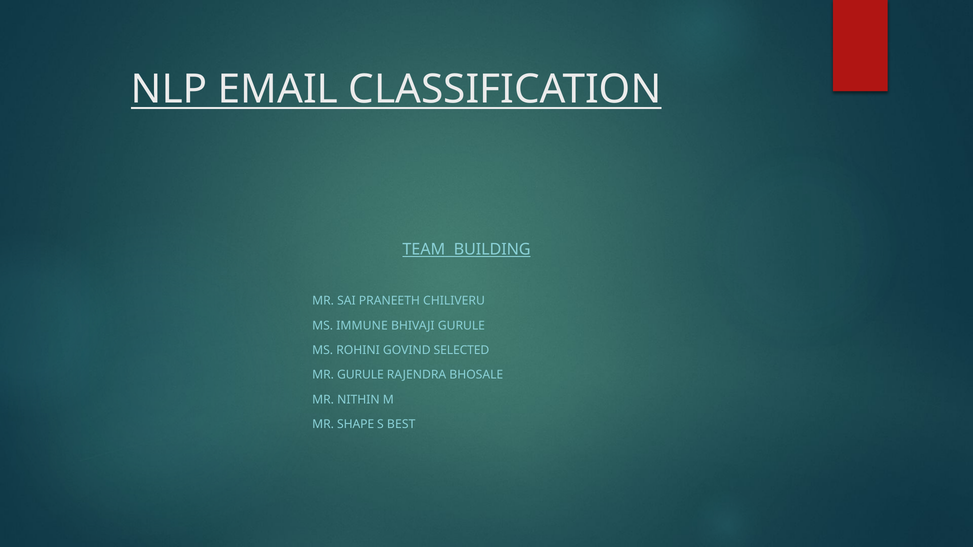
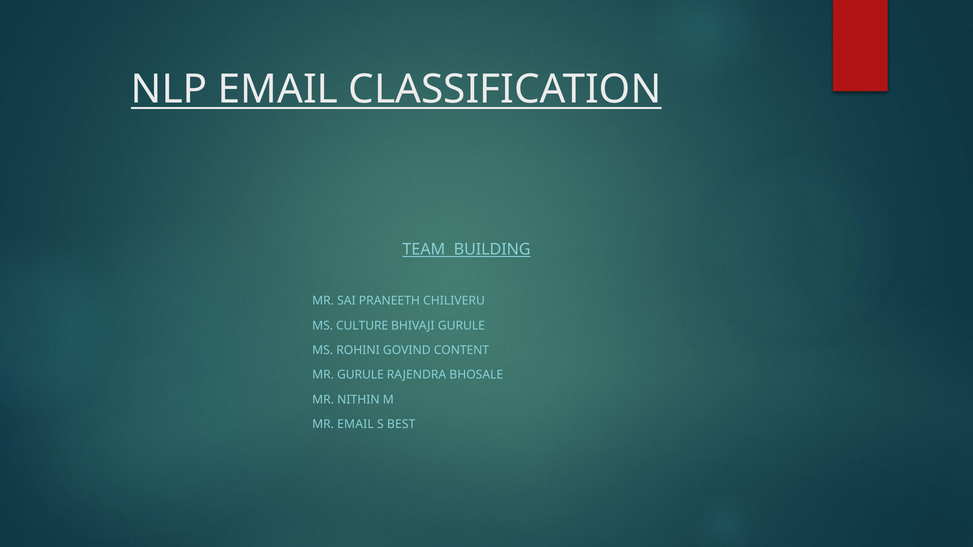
IMMUNE: IMMUNE -> CULTURE
SELECTED: SELECTED -> CONTENT
MR SHAPE: SHAPE -> EMAIL
